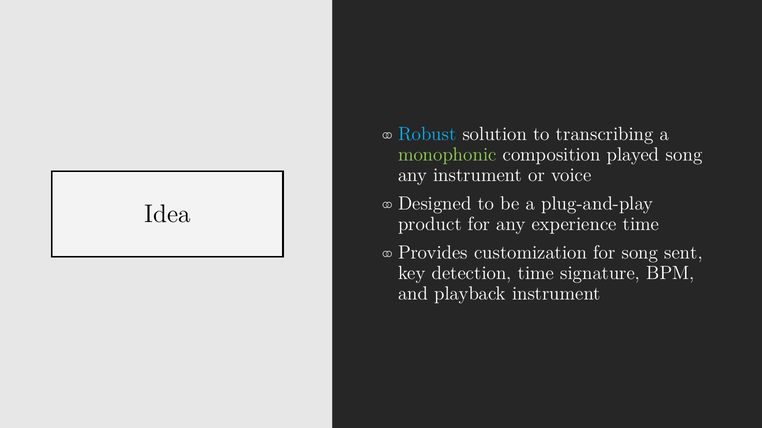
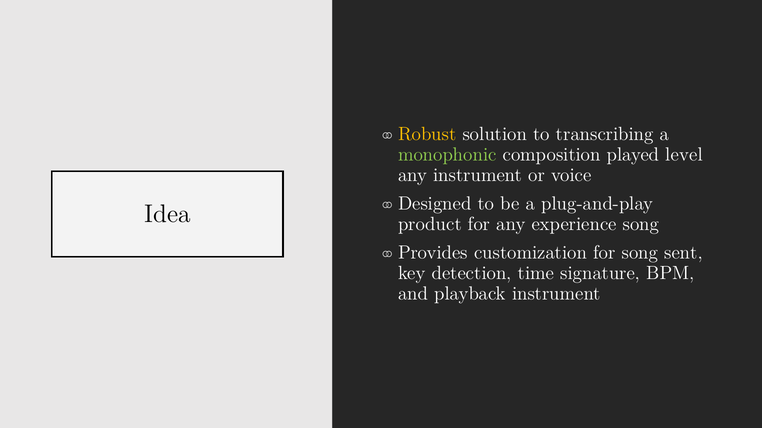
Robust colour: light blue -> yellow
played song: song -> level
experience time: time -> song
